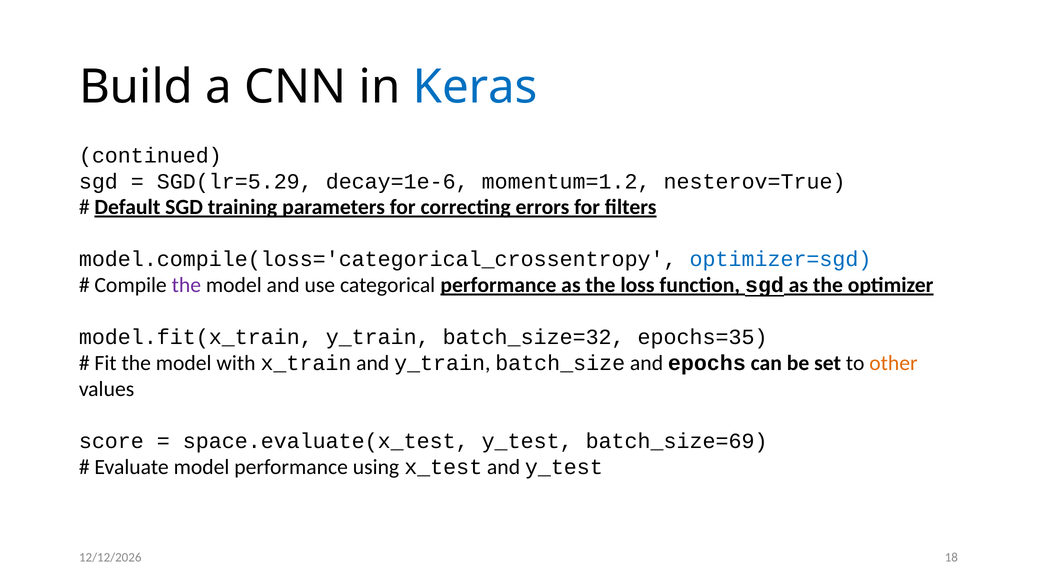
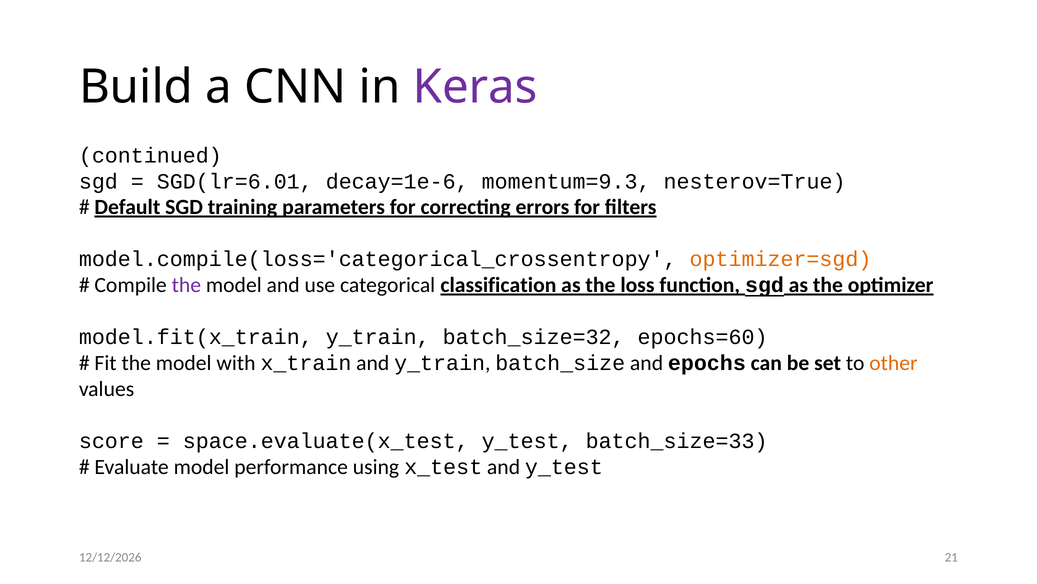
Keras colour: blue -> purple
SGD(lr=5.29: SGD(lr=5.29 -> SGD(lr=6.01
momentum=1.2: momentum=1.2 -> momentum=9.3
optimizer=sgd colour: blue -> orange
categorical performance: performance -> classification
epochs=35: epochs=35 -> epochs=60
batch_size=69: batch_size=69 -> batch_size=33
18: 18 -> 21
